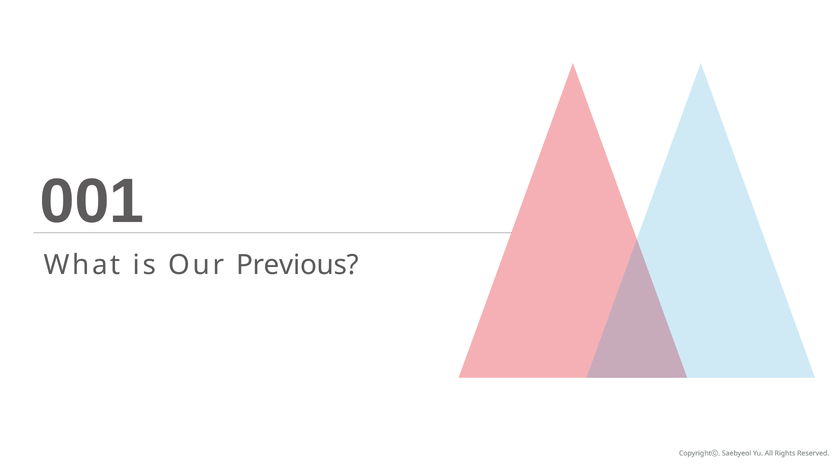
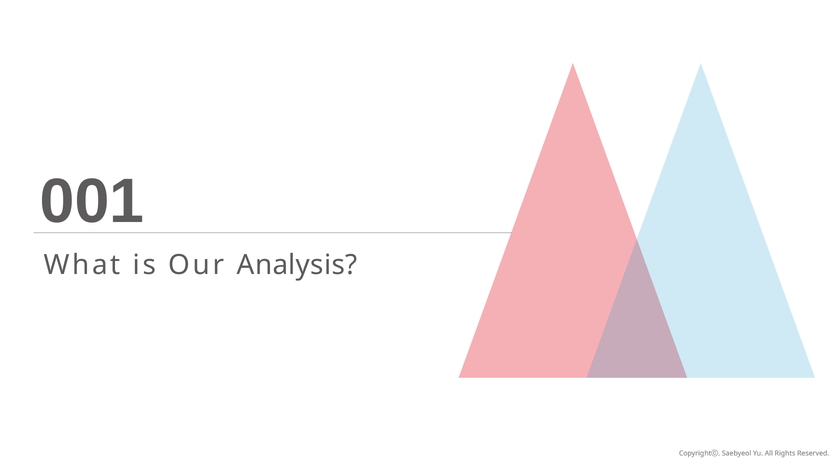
Previous: Previous -> Analysis
